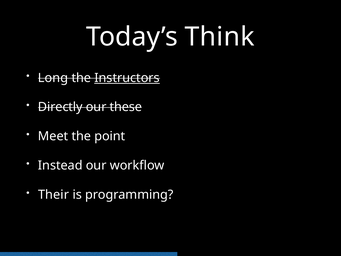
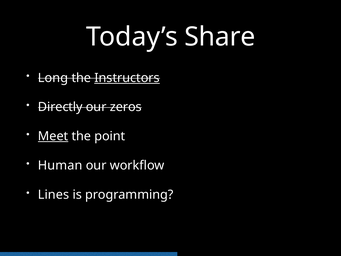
Think: Think -> Share
these: these -> zeros
Meet underline: none -> present
Instead: Instead -> Human
Their: Their -> Lines
